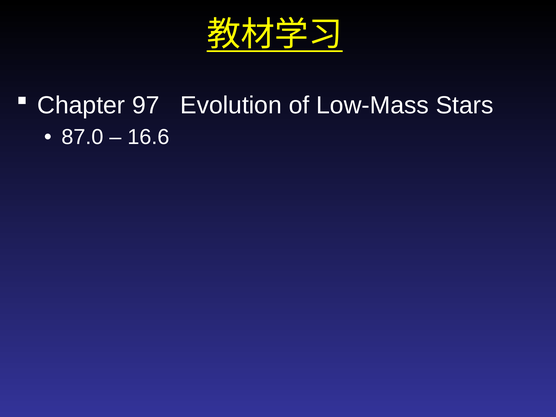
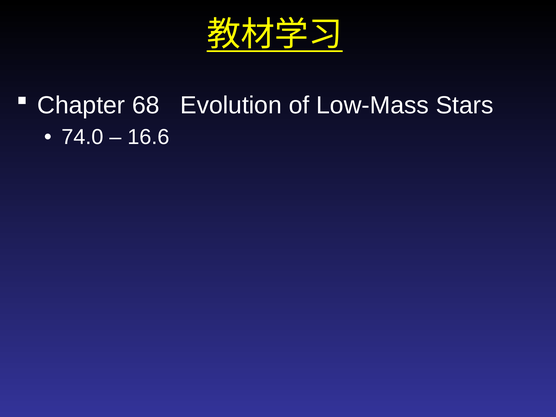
97: 97 -> 68
87.0: 87.0 -> 74.0
